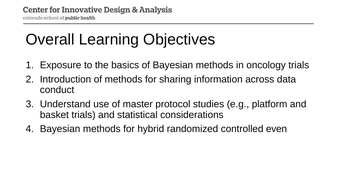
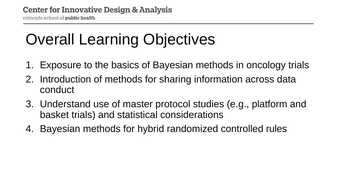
even: even -> rules
